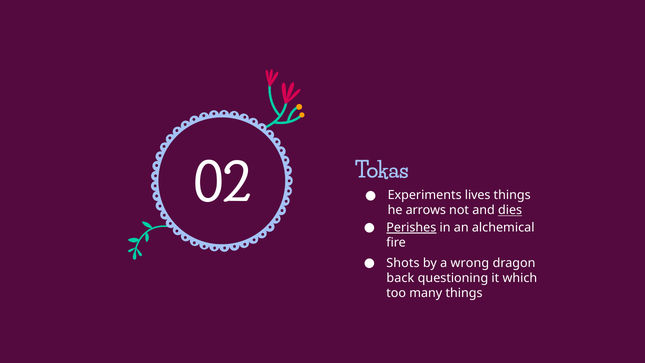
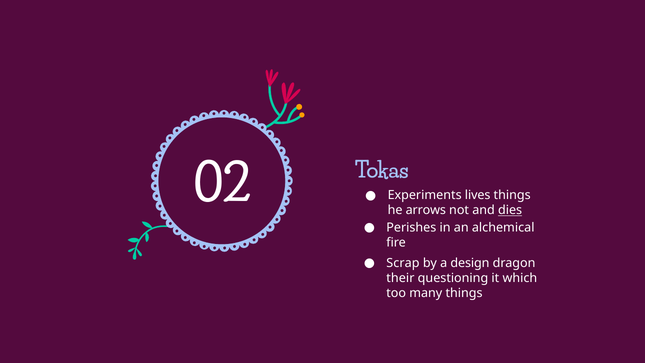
Perishes underline: present -> none
Shots: Shots -> Scrap
wrong: wrong -> design
back: back -> their
